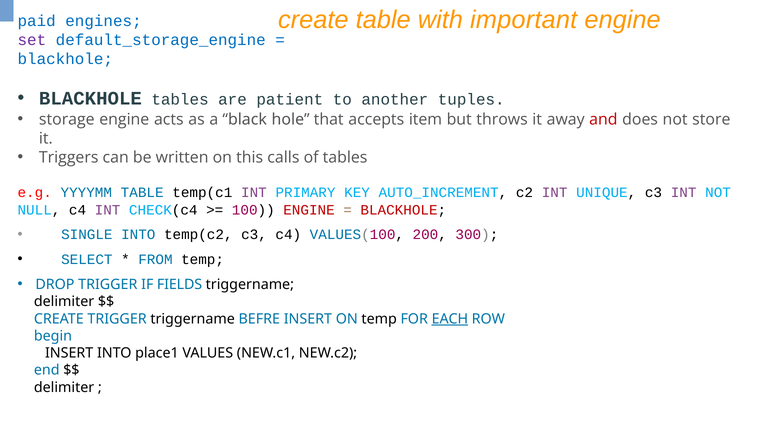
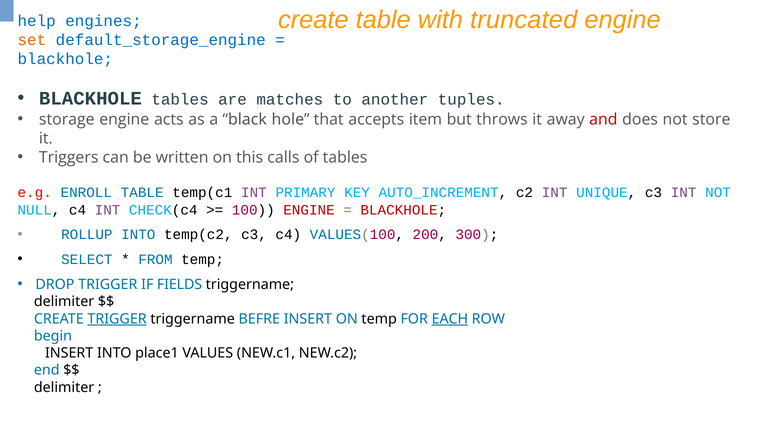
important: important -> truncated
paid: paid -> help
set colour: purple -> orange
patient: patient -> matches
YYYYMM: YYYYMM -> ENROLL
SINGLE: SINGLE -> ROLLUP
TRIGGER at (117, 319) underline: none -> present
